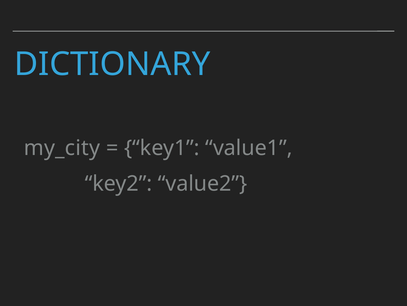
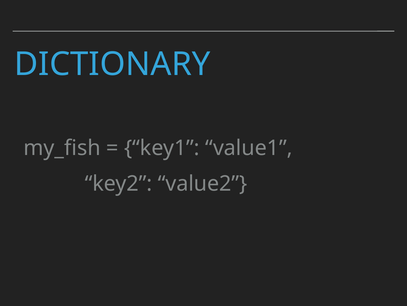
my_city: my_city -> my_fish
